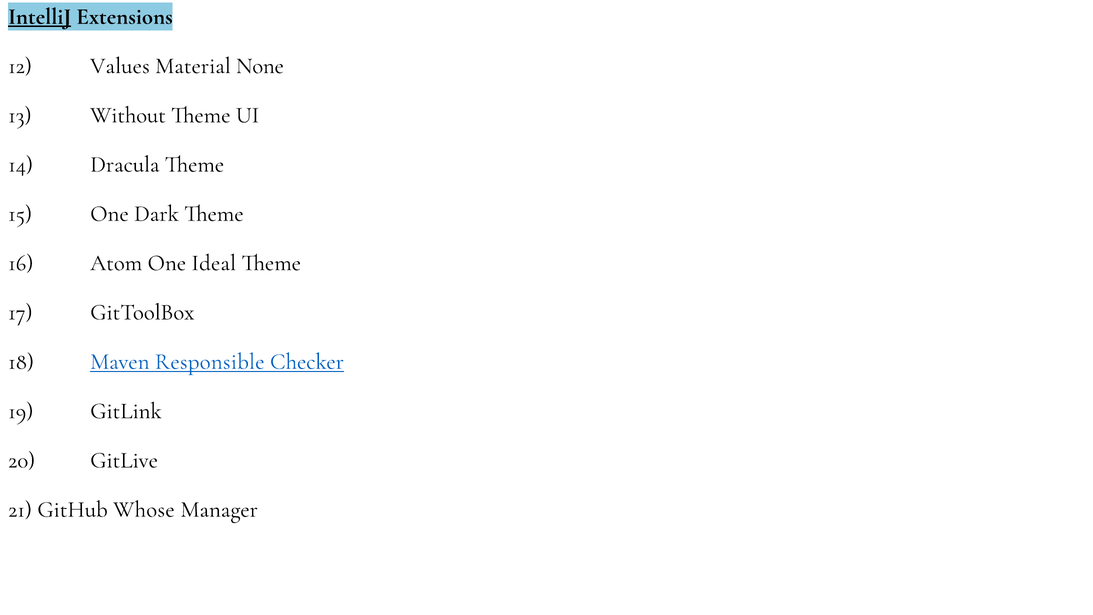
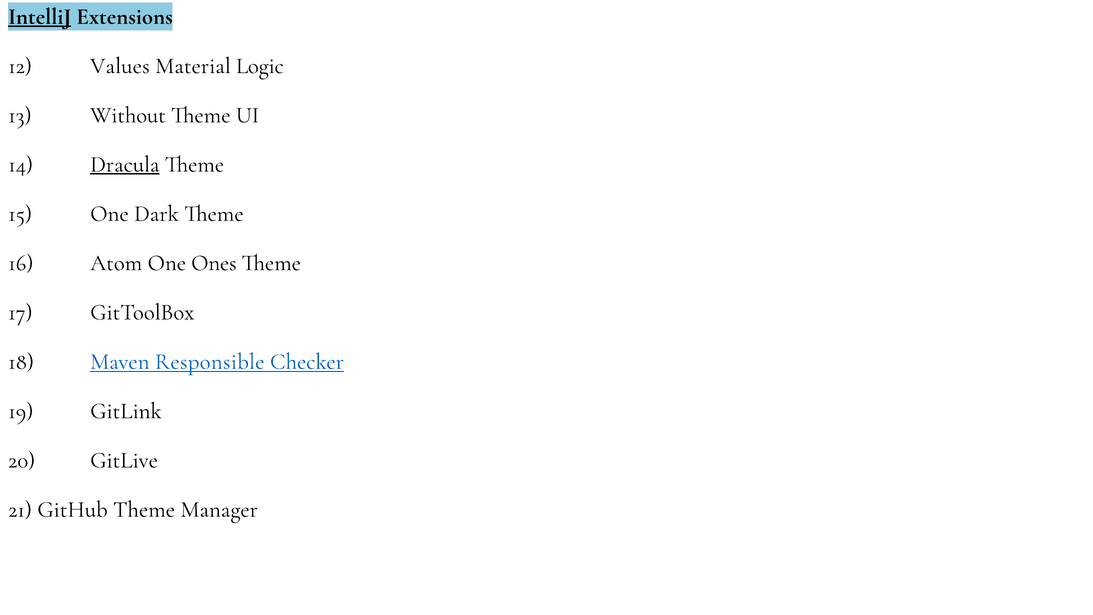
None: None -> Logic
Dracula underline: none -> present
Ideal: Ideal -> Ones
GitHub Whose: Whose -> Theme
